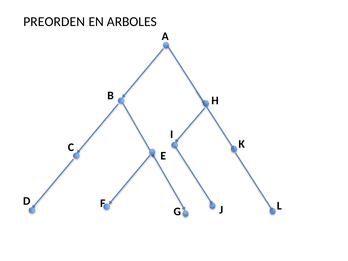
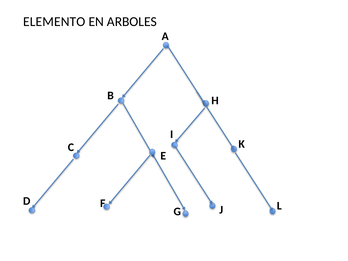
PREORDEN: PREORDEN -> ELEMENTO
